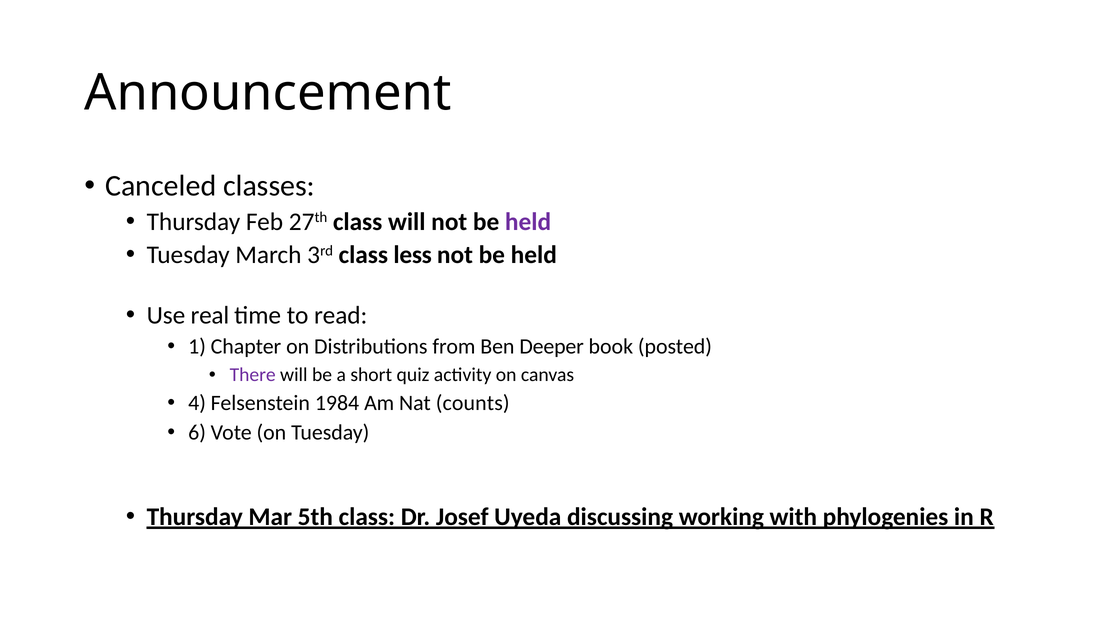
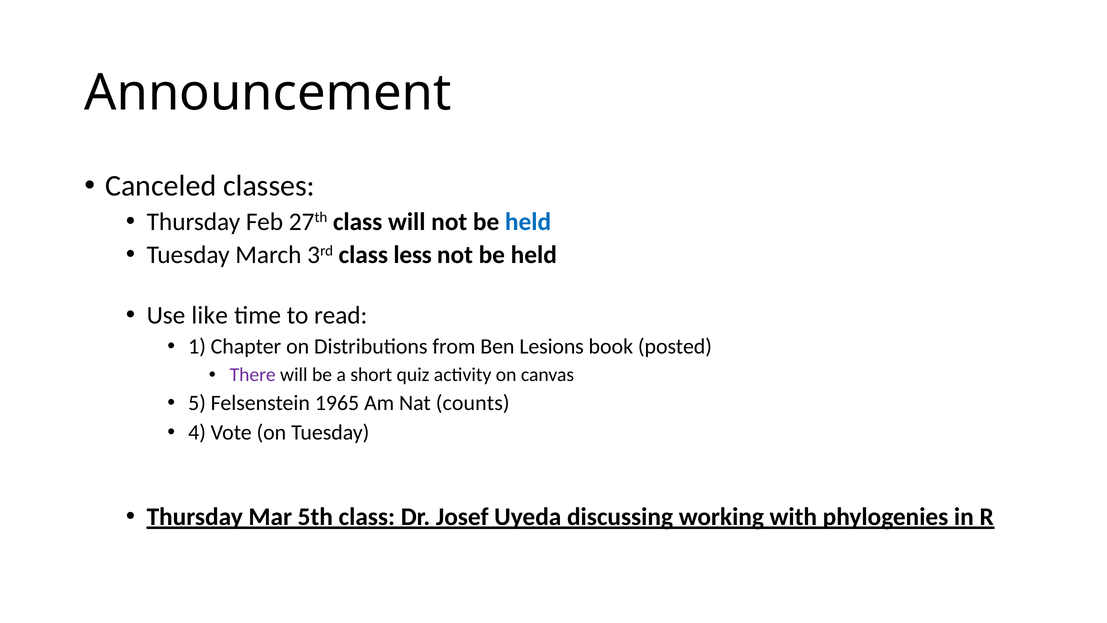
held at (528, 222) colour: purple -> blue
real: real -> like
Deeper: Deeper -> Lesions
4: 4 -> 5
1984: 1984 -> 1965
6: 6 -> 4
